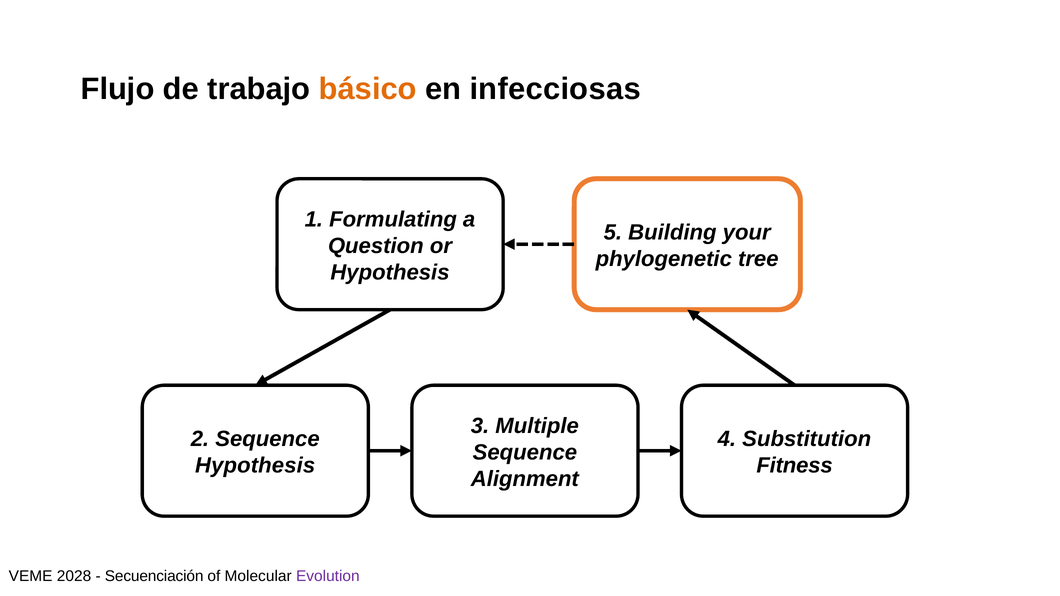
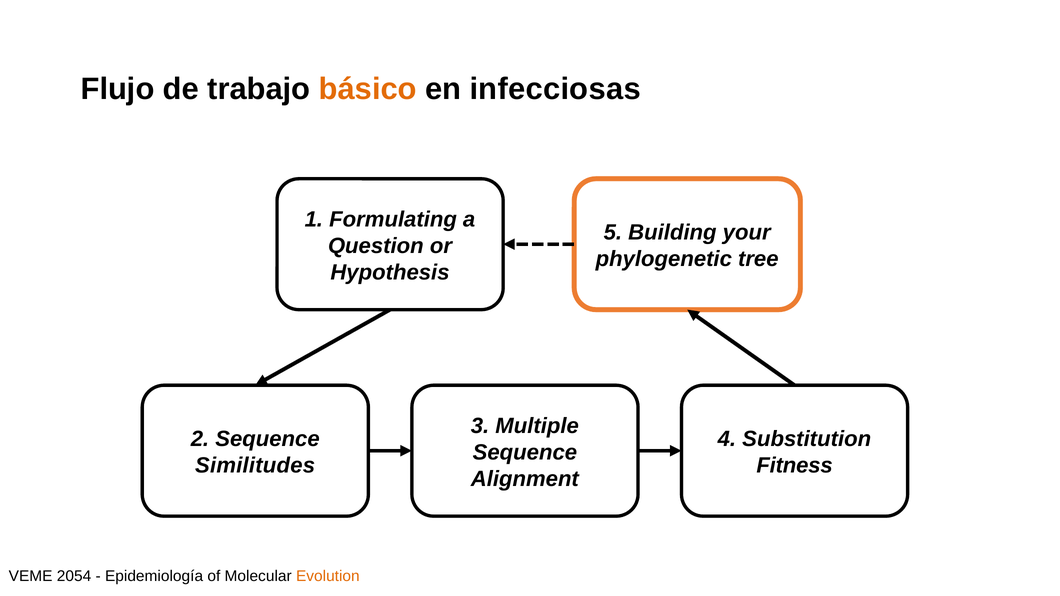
Hypothesis at (255, 466): Hypothesis -> Similitudes
2028: 2028 -> 2054
Secuenciación: Secuenciación -> Epidemiología
Evolution colour: purple -> orange
